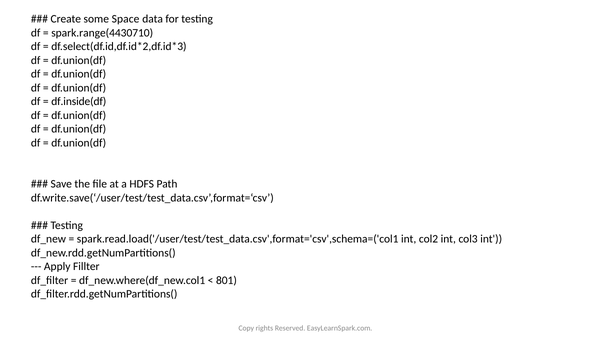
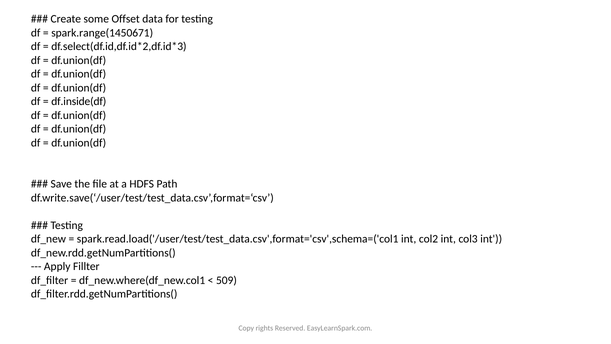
Space: Space -> Offset
spark.range(4430710: spark.range(4430710 -> spark.range(1450671
801: 801 -> 509
